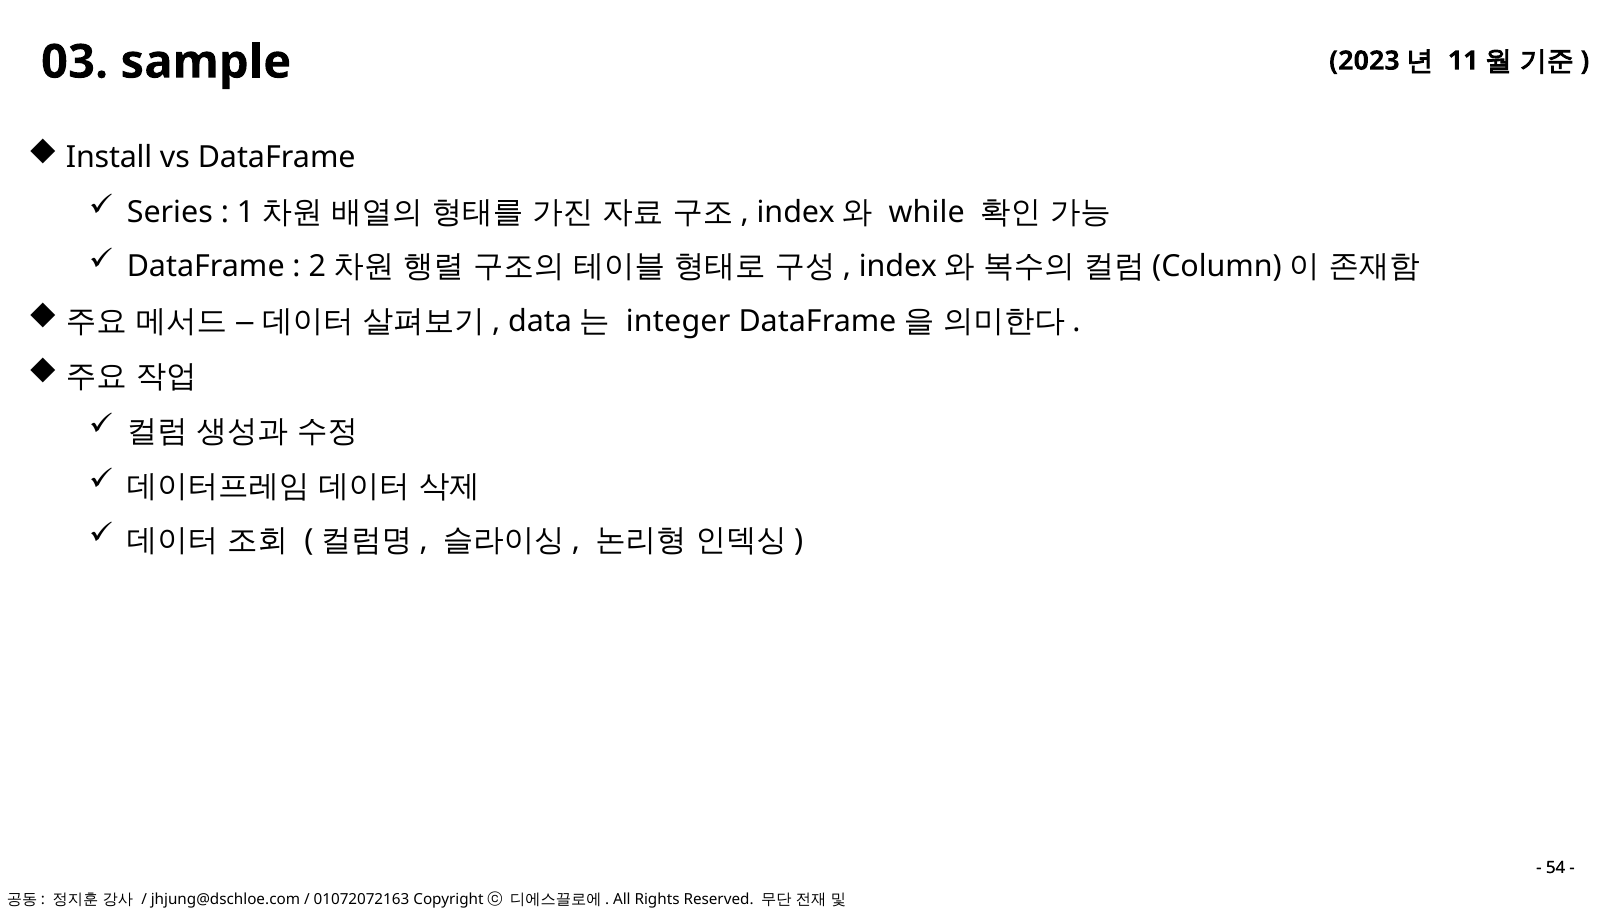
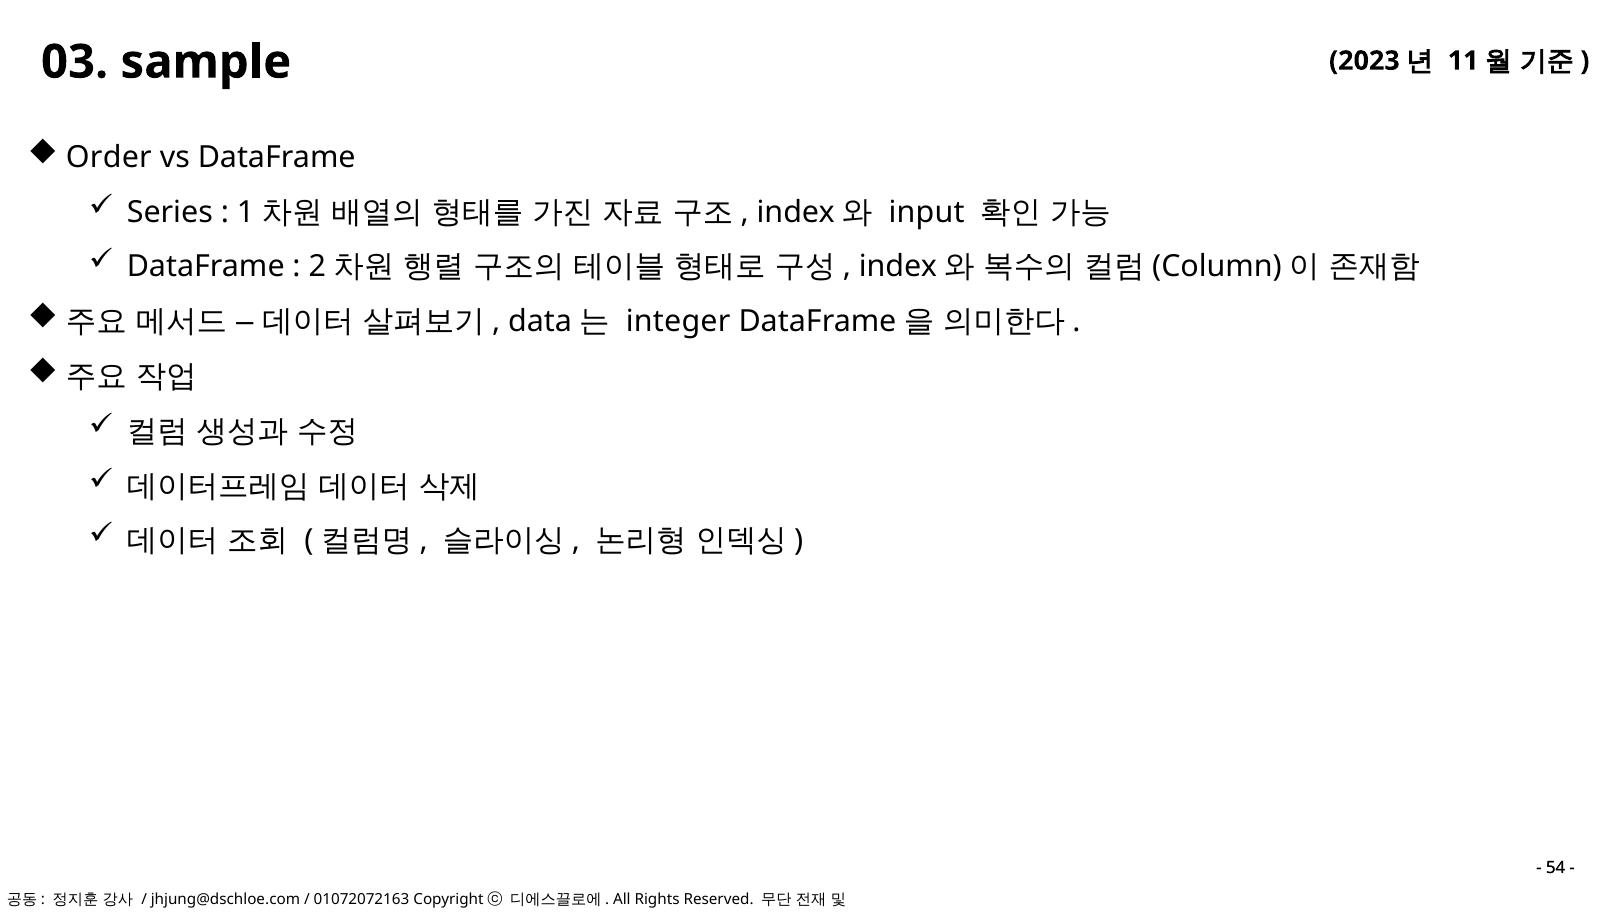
Install: Install -> Order
while: while -> input
